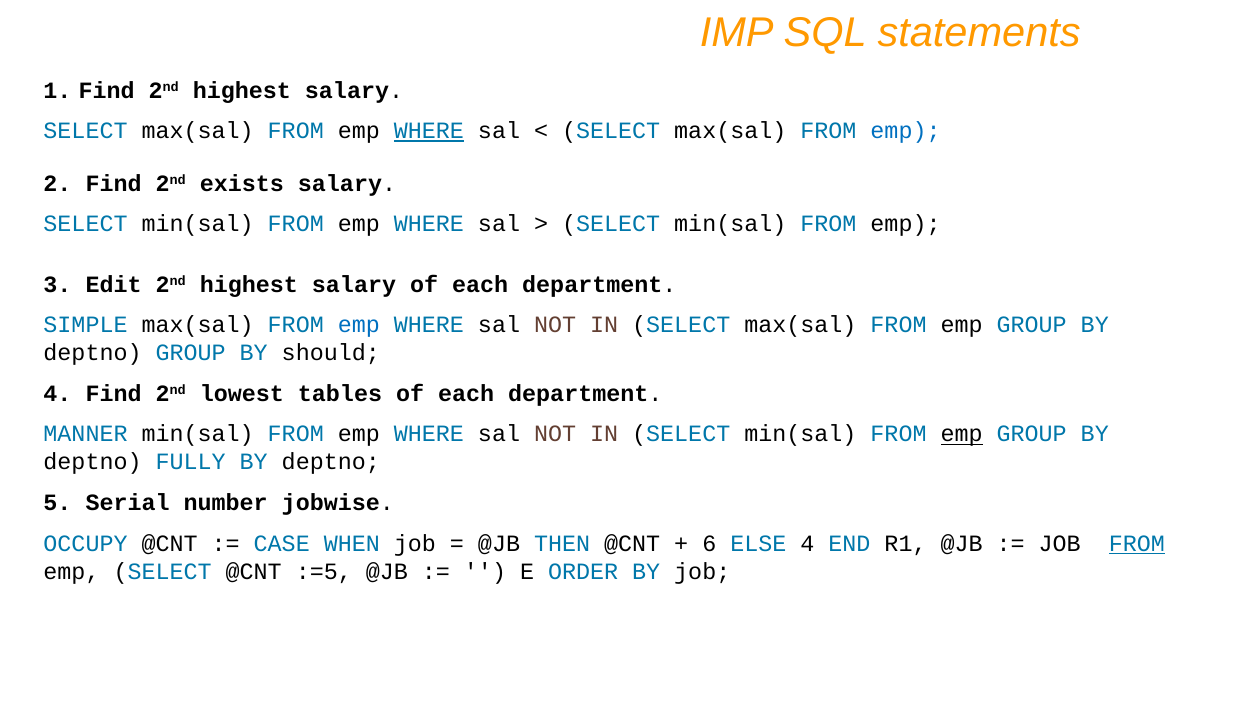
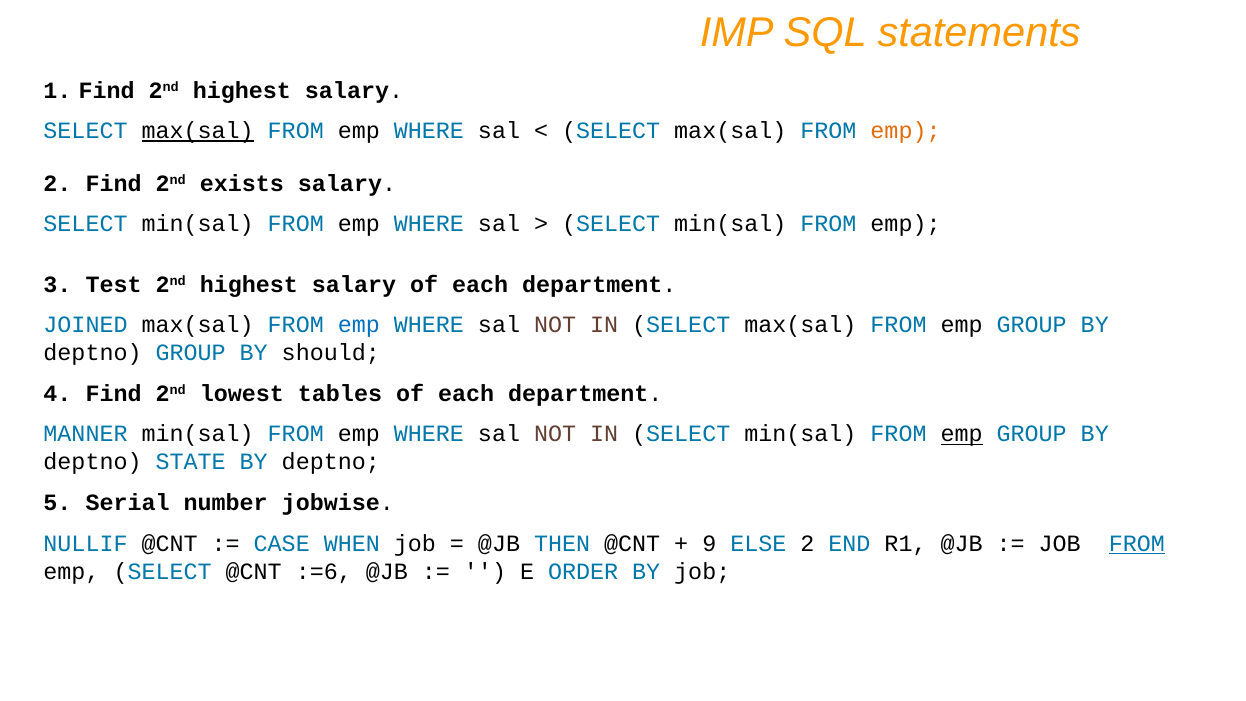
max(sal at (198, 131) underline: none -> present
WHERE at (429, 131) underline: present -> none
emp at (906, 131) colour: blue -> orange
Edit: Edit -> Test
SIMPLE: SIMPLE -> JOINED
FULLY: FULLY -> STATE
OCCUPY: OCCUPY -> NULLIF
6: 6 -> 9
ELSE 4: 4 -> 2
:=5: :=5 -> :=6
